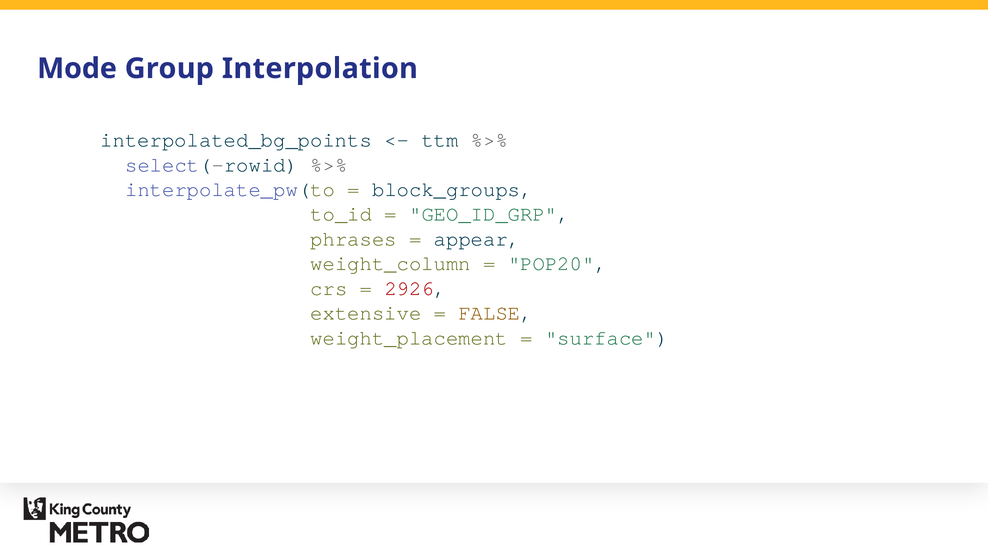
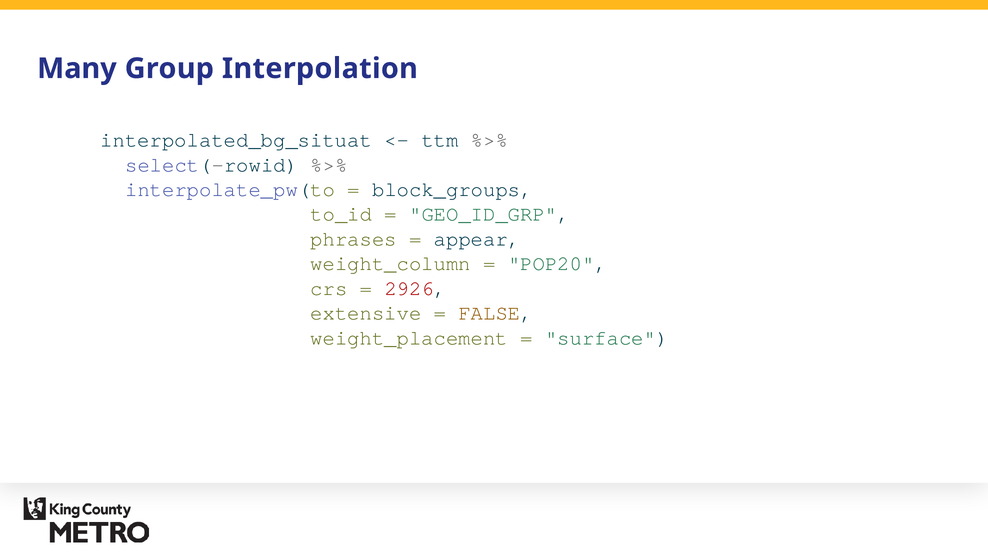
Mode: Mode -> Many
interpolated_bg_points: interpolated_bg_points -> interpolated_bg_situat
